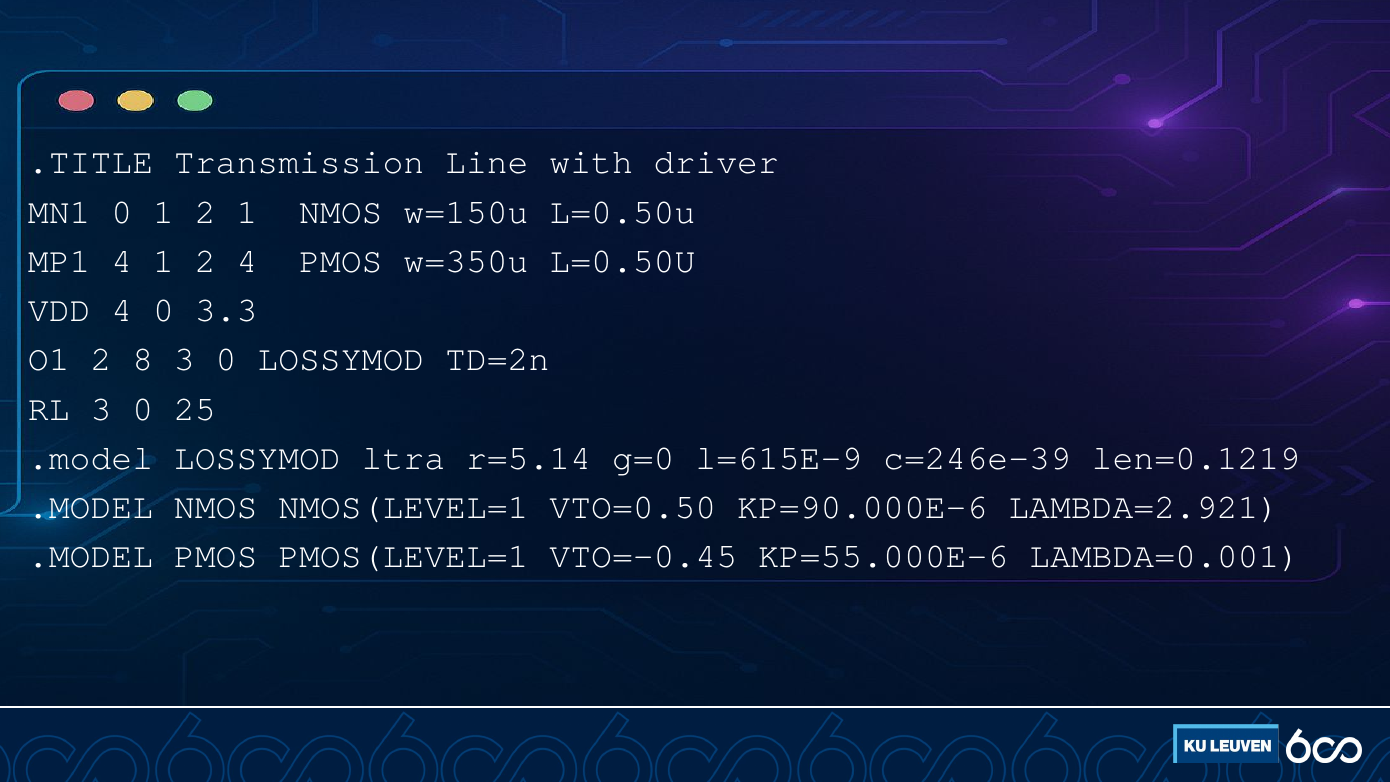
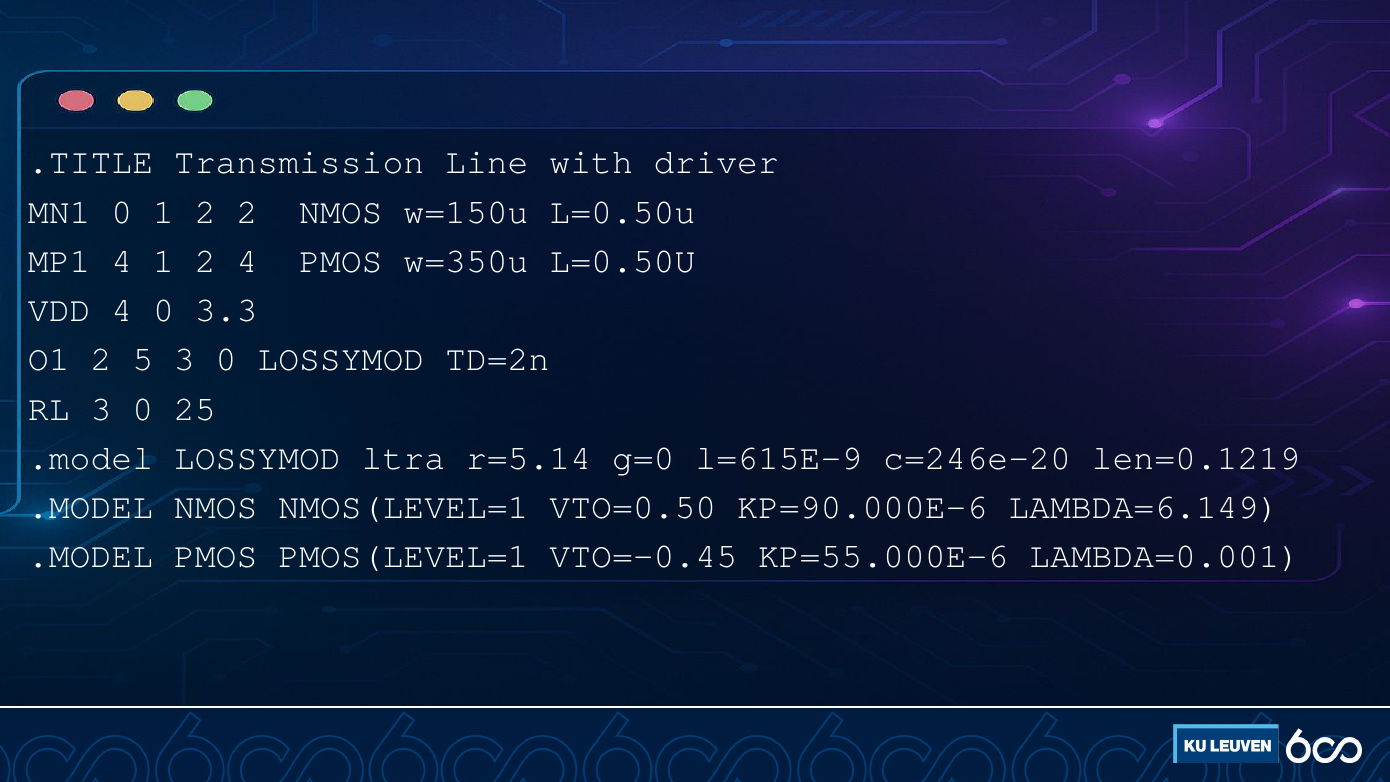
2 1: 1 -> 2
8: 8 -> 5
c=246e-39: c=246e-39 -> c=246e-20
LAMBDA=2.921: LAMBDA=2.921 -> LAMBDA=6.149
